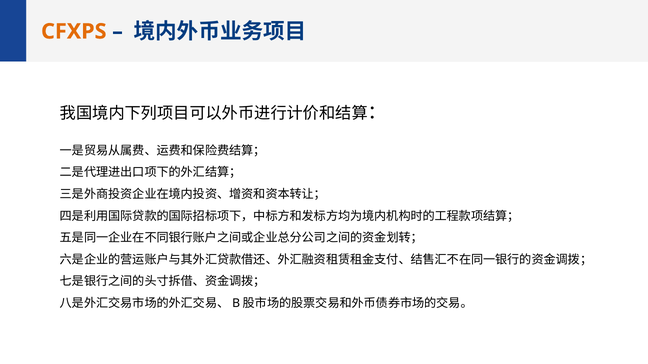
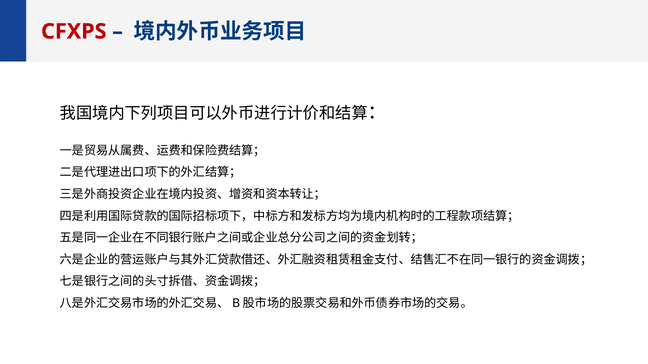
CFXPS colour: orange -> red
